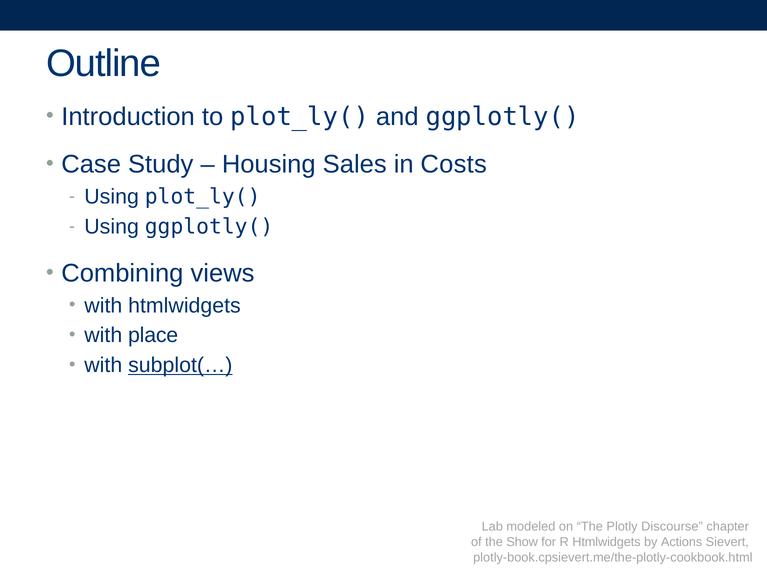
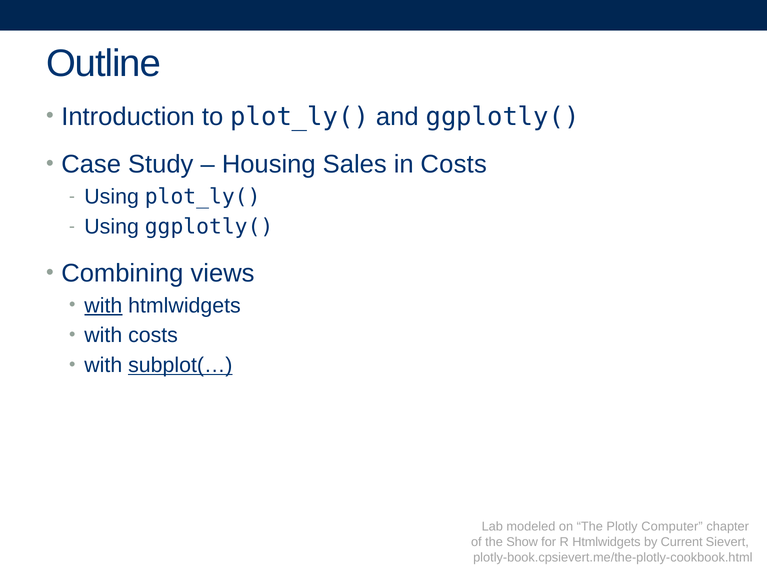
with at (103, 306) underline: none -> present
with place: place -> costs
Discourse: Discourse -> Computer
Actions: Actions -> Current
